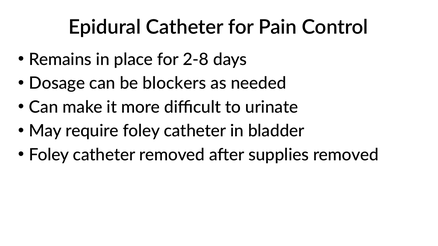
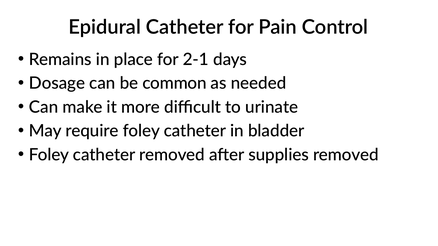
2-8: 2-8 -> 2-1
blockers: blockers -> common
